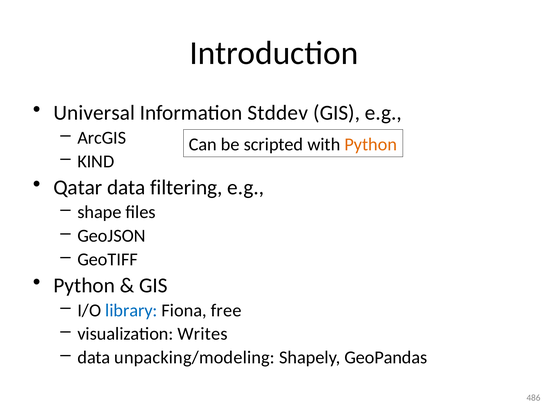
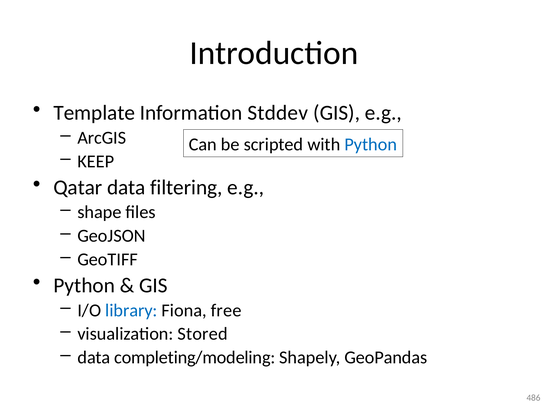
Universal: Universal -> Template
Python at (371, 144) colour: orange -> blue
KIND: KIND -> KEEP
Writes: Writes -> Stored
unpacking/modeling: unpacking/modeling -> completing/modeling
